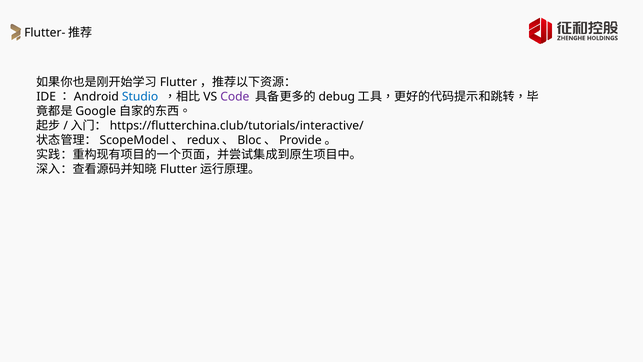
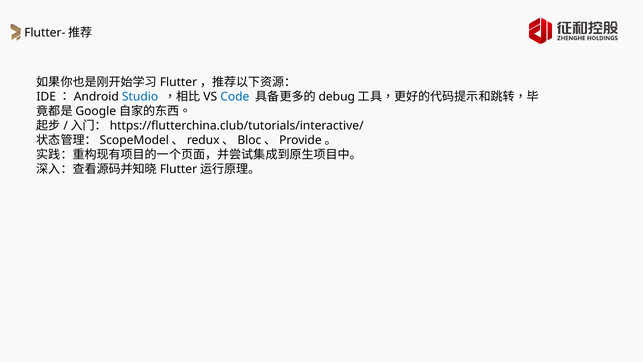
Code colour: purple -> blue
